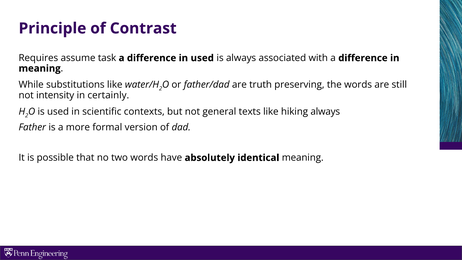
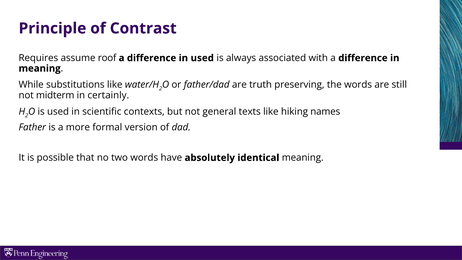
task: task -> roof
intensity: intensity -> midterm
hiking always: always -> names
